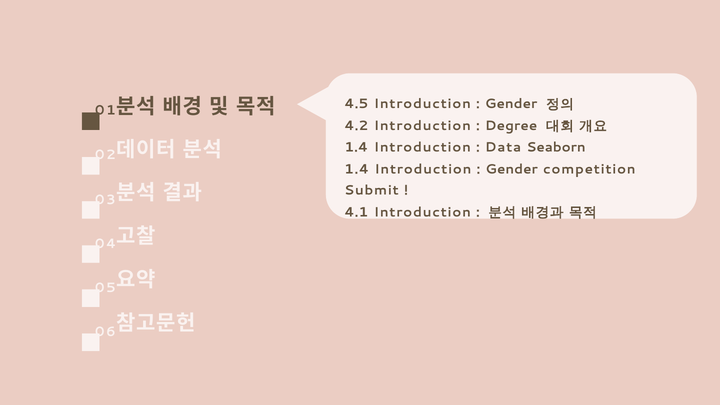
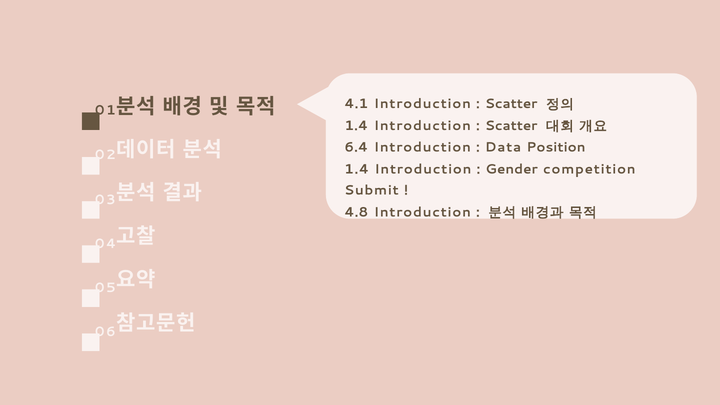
4.5: 4.5 -> 4.1
Gender at (511, 104): Gender -> Scatter
4.2 at (356, 126): 4.2 -> 1.4
Degree at (511, 126): Degree -> Scatter
1.4 at (356, 147): 1.4 -> 6.4
Seaborn: Seaborn -> Position
4.1: 4.1 -> 4.8
